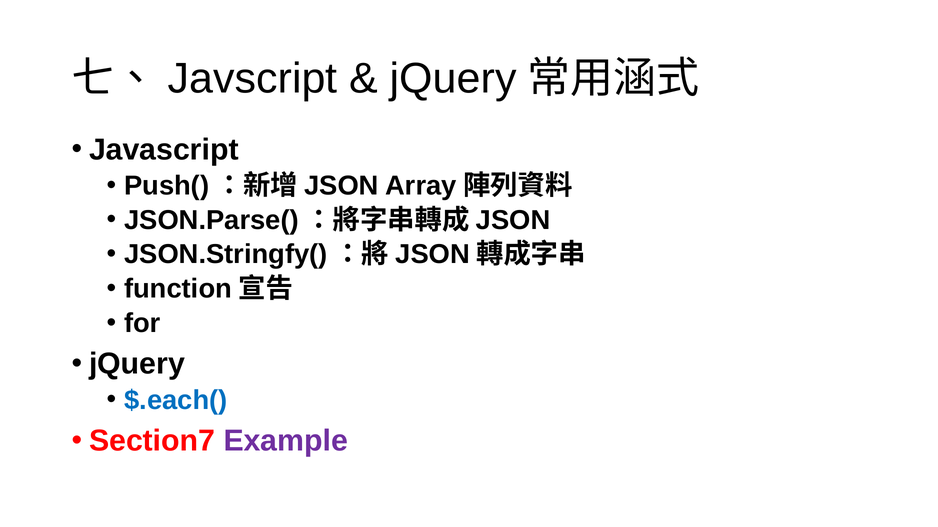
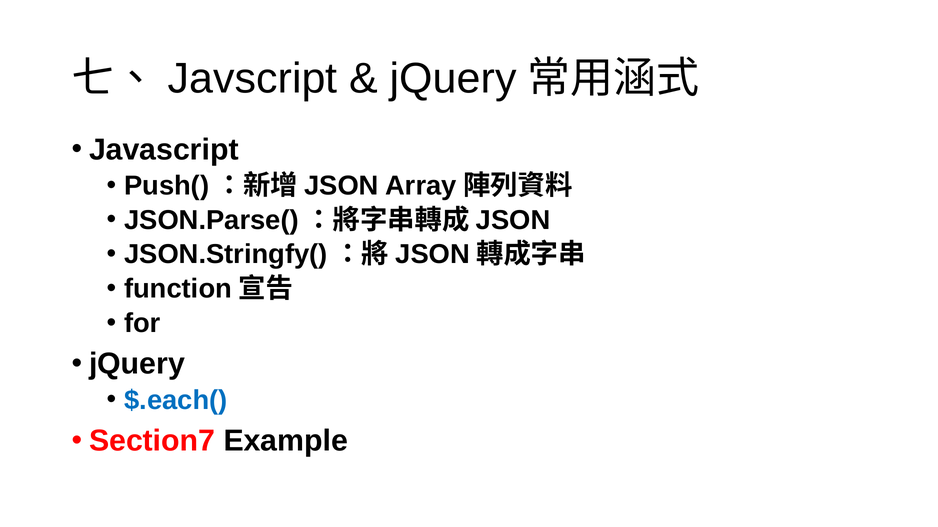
Example colour: purple -> black
